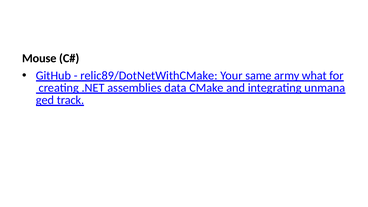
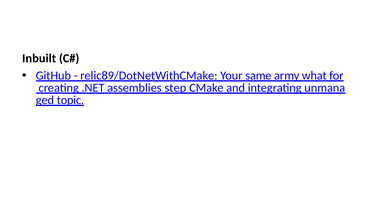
Mouse: Mouse -> Inbuilt
data: data -> step
track: track -> topic
